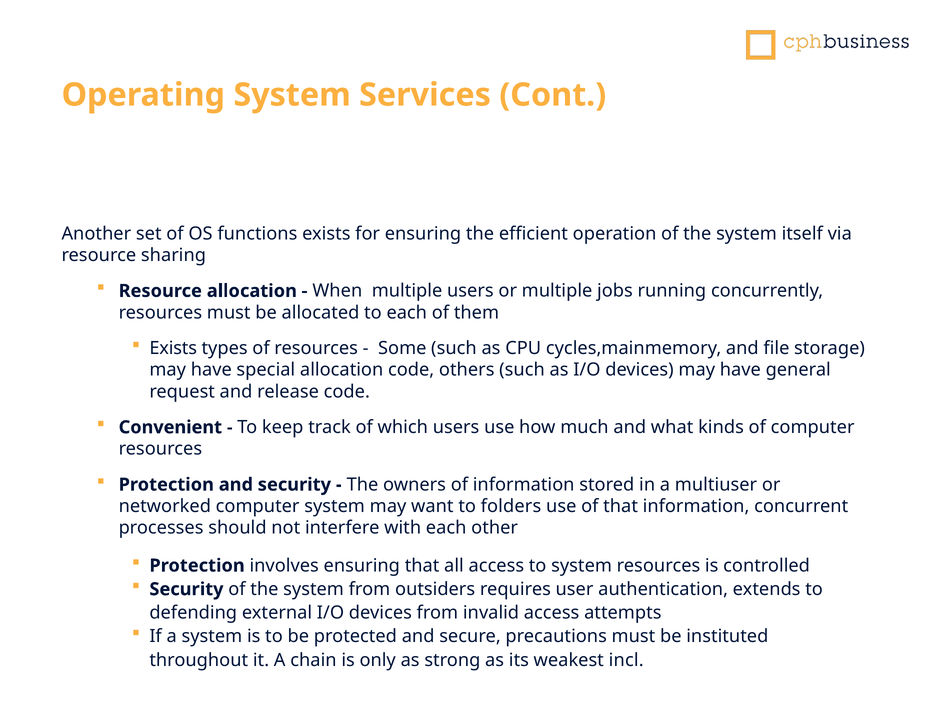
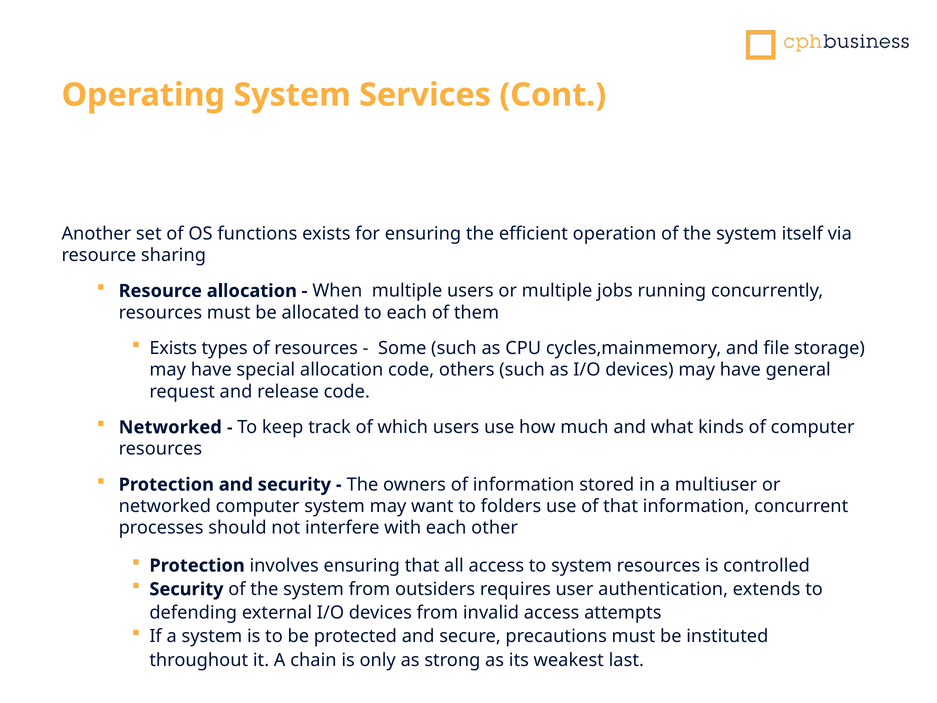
Convenient at (170, 427): Convenient -> Networked
incl: incl -> last
